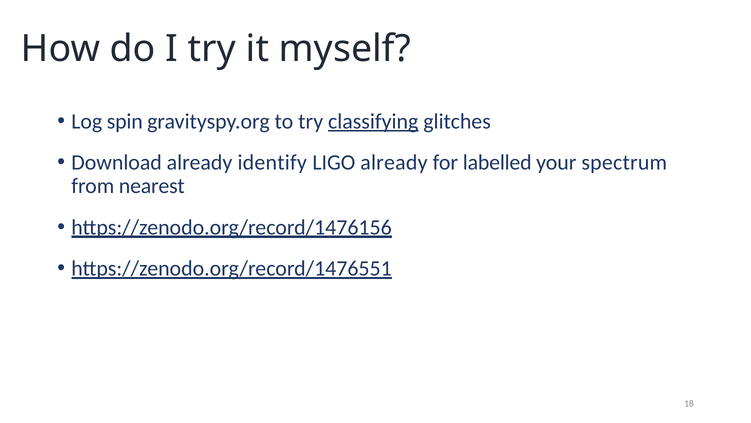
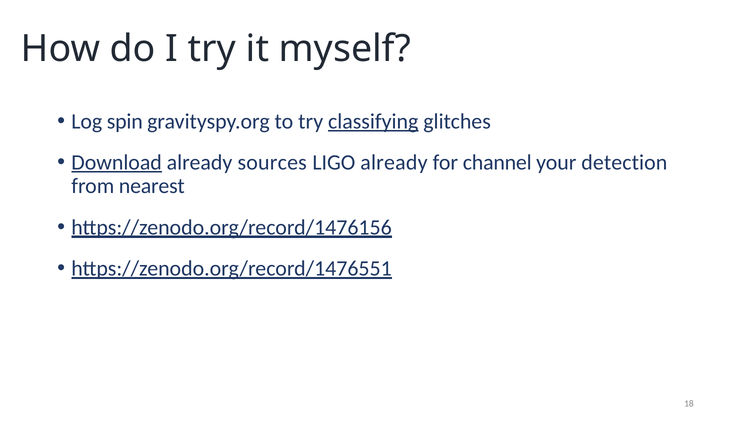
Download underline: none -> present
identify: identify -> sources
labelled: labelled -> channel
spectrum: spectrum -> detection
